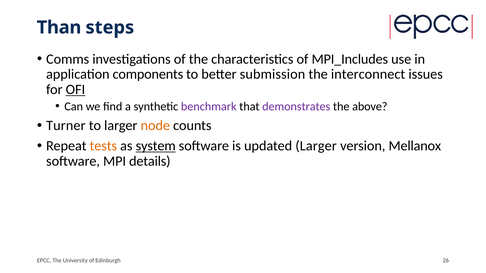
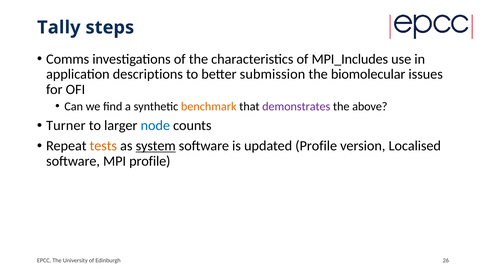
Than: Than -> Tally
components: components -> descriptions
interconnect: interconnect -> biomolecular
OFI underline: present -> none
benchmark colour: purple -> orange
node colour: orange -> blue
updated Larger: Larger -> Profile
Mellanox: Mellanox -> Localised
MPI details: details -> profile
